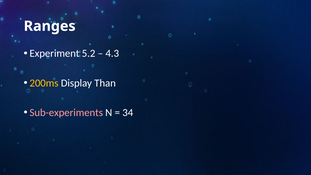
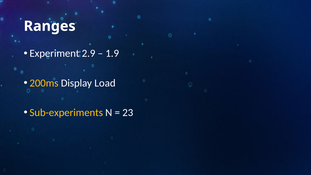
5.2: 5.2 -> 2.9
4.3: 4.3 -> 1.9
Than: Than -> Load
Sub-experiments colour: pink -> yellow
34: 34 -> 23
